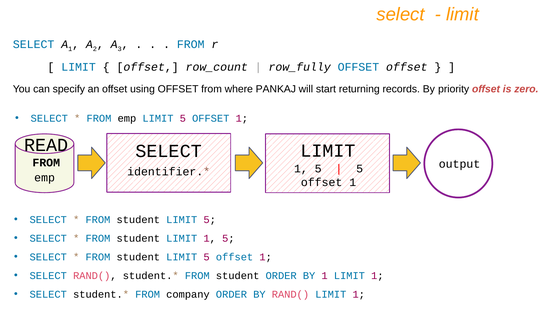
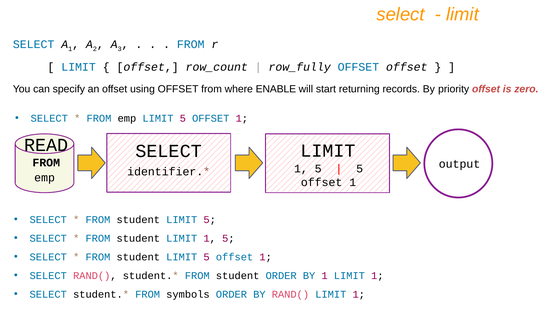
PANKAJ: PANKAJ -> ENABLE
company: company -> symbols
